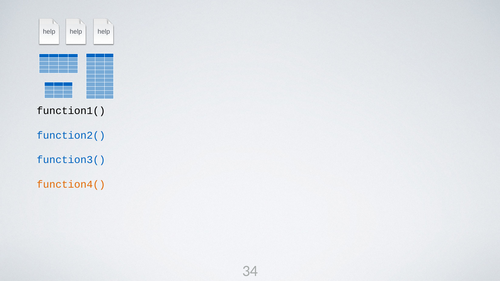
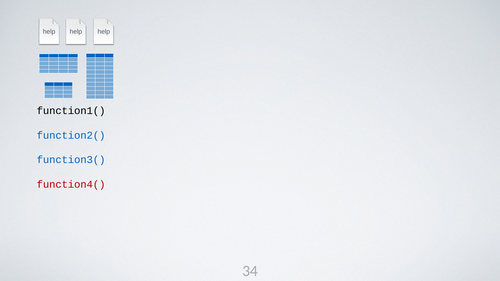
function4( colour: orange -> red
